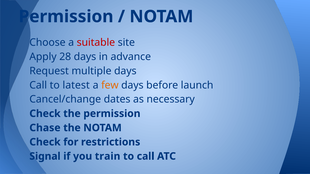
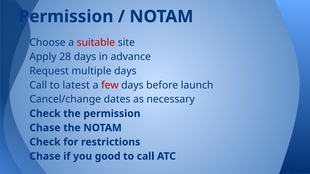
few colour: orange -> red
Signal at (45, 157): Signal -> Chase
train: train -> good
